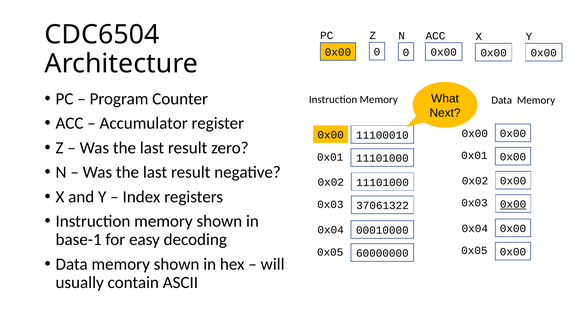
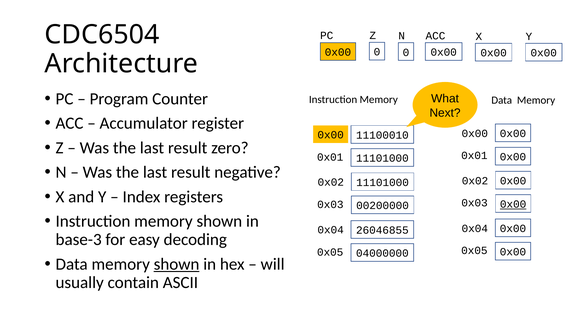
37061322: 37061322 -> 00200000
00010000: 00010000 -> 26046855
base-1: base-1 -> base-3
60000000: 60000000 -> 04000000
shown at (177, 264) underline: none -> present
